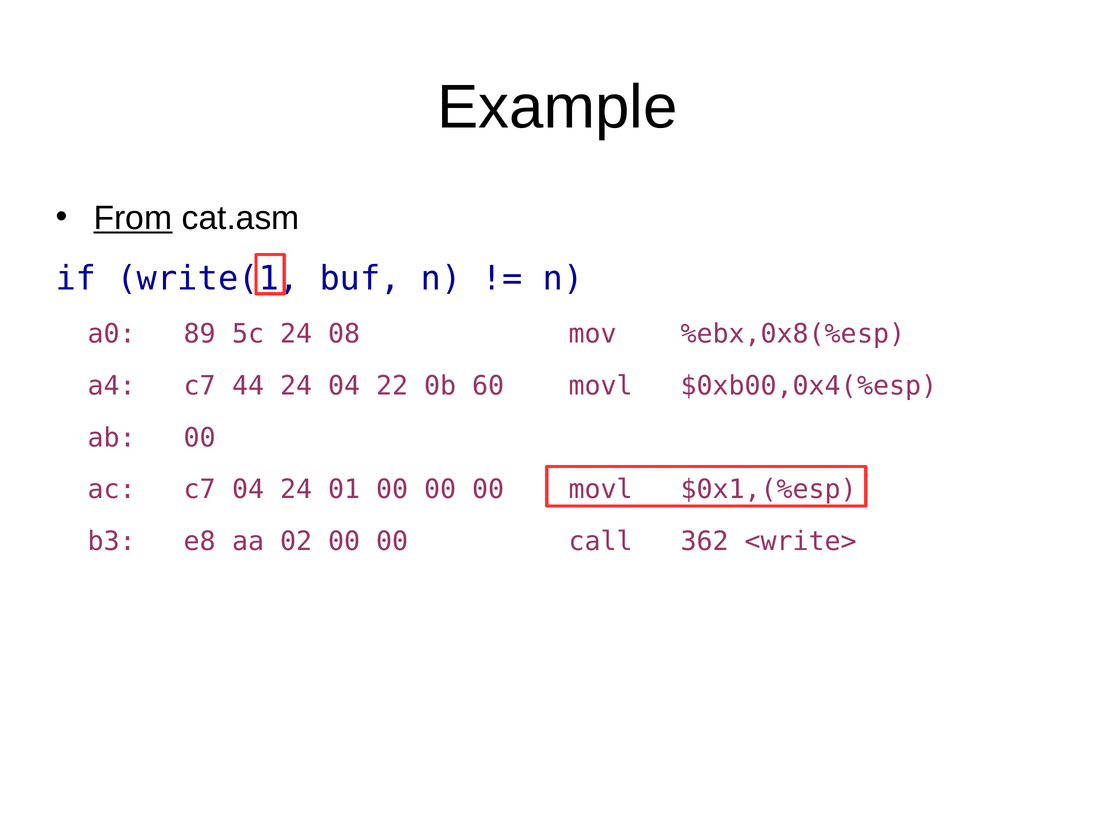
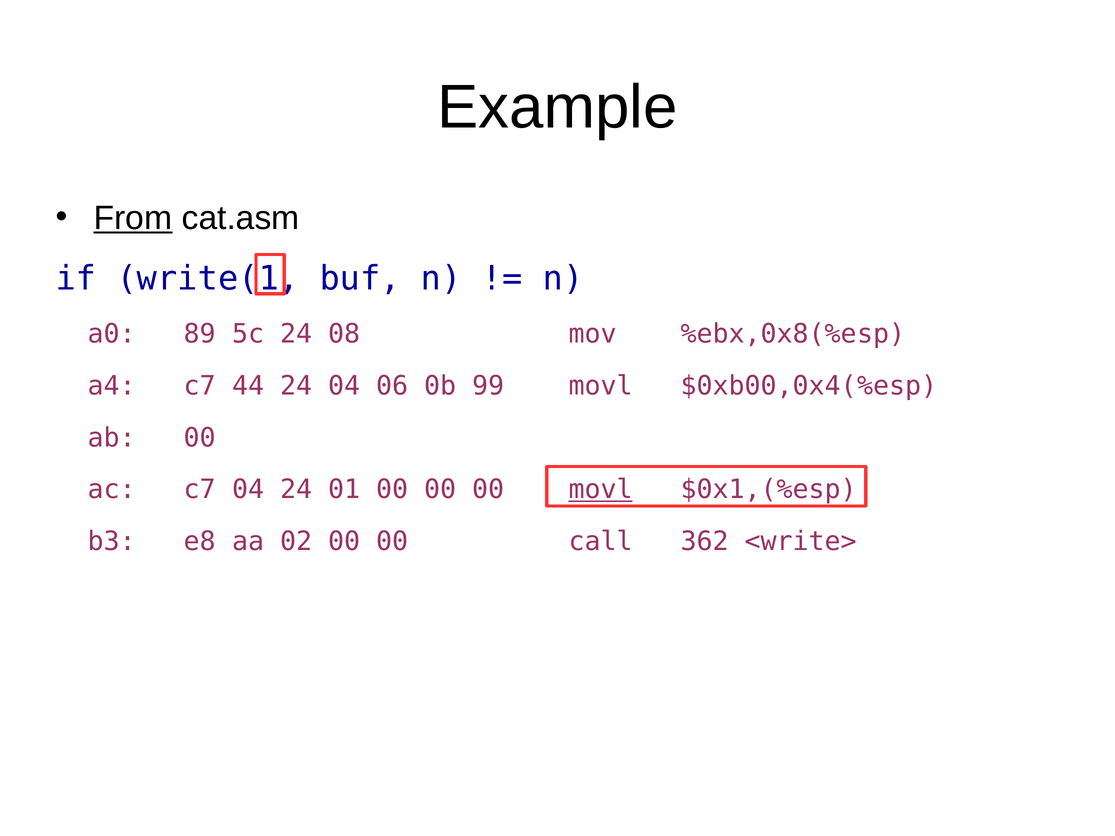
22: 22 -> 06
60: 60 -> 99
movl at (601, 490) underline: none -> present
